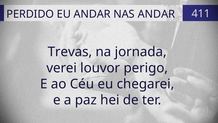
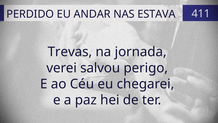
NAS ANDAR: ANDAR -> ESTAVA
louvor: louvor -> salvou
